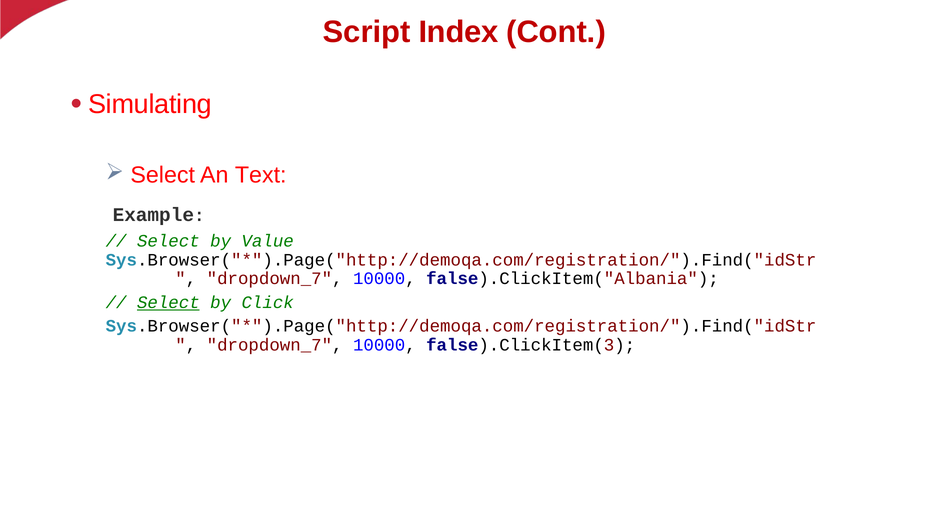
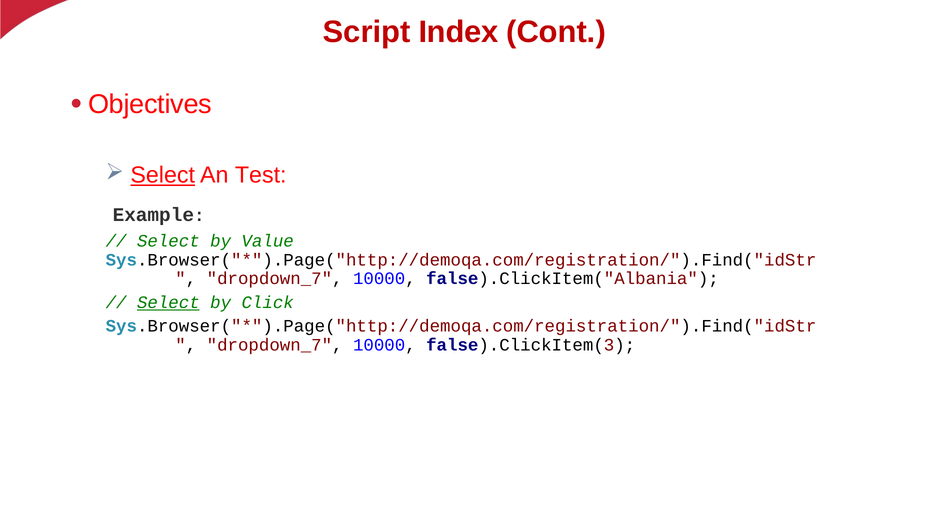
Simulating: Simulating -> Objectives
Select at (163, 175) underline: none -> present
Text: Text -> Test
